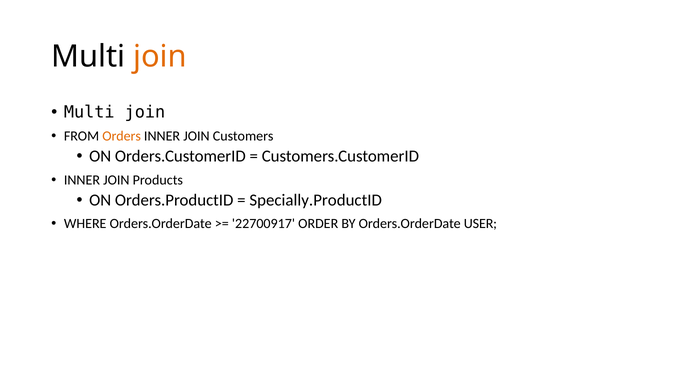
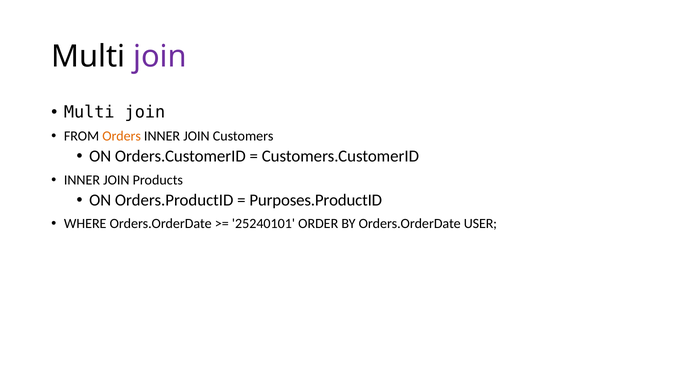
join at (160, 57) colour: orange -> purple
Specially.ProductID: Specially.ProductID -> Purposes.ProductID
22700917: 22700917 -> 25240101
